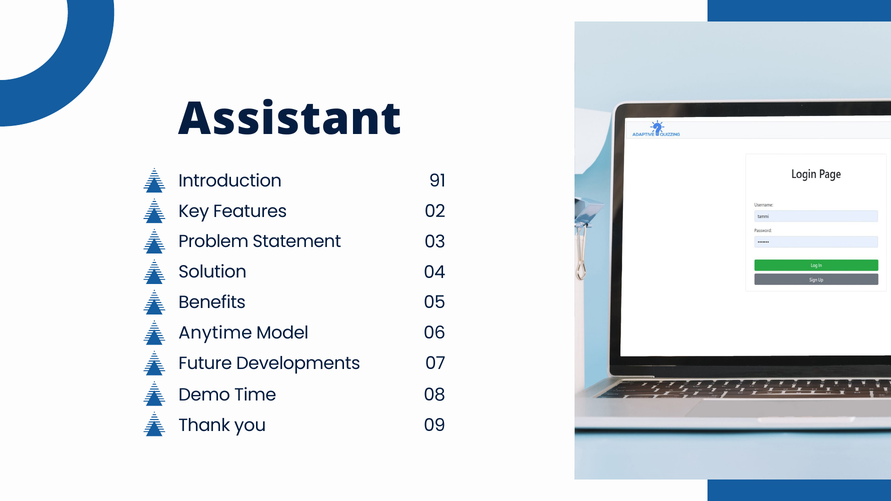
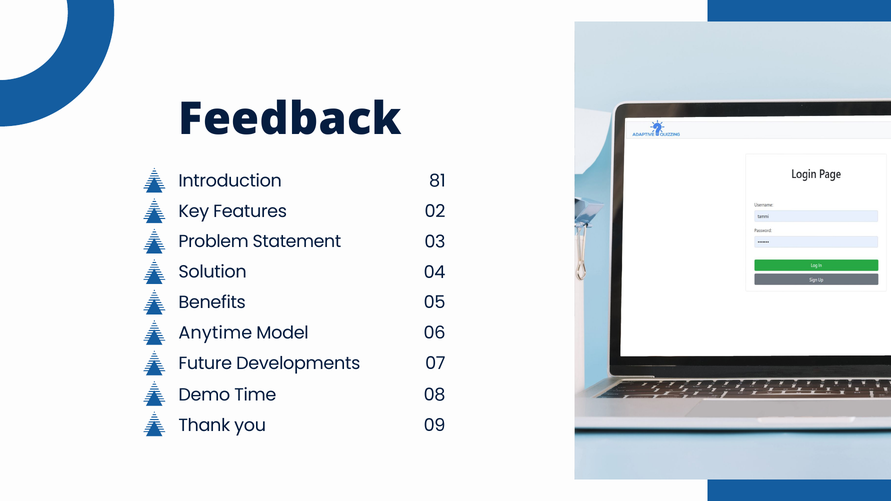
Assistant: Assistant -> Feedback
91: 91 -> 81
